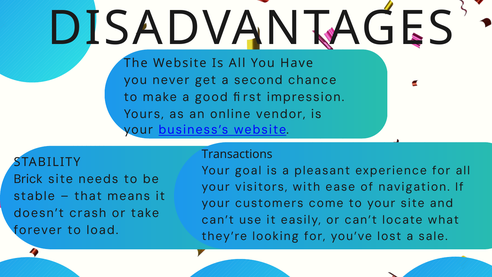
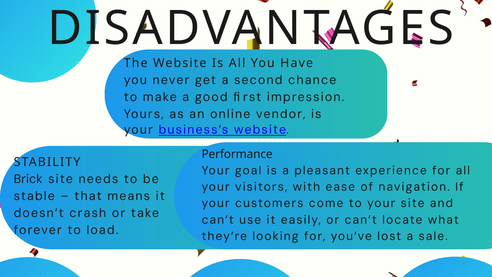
Transactions: Transactions -> Performance
